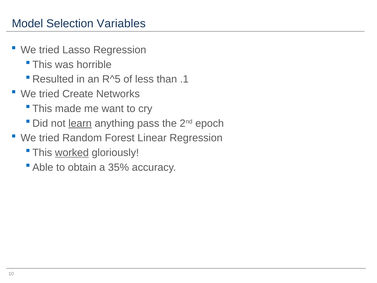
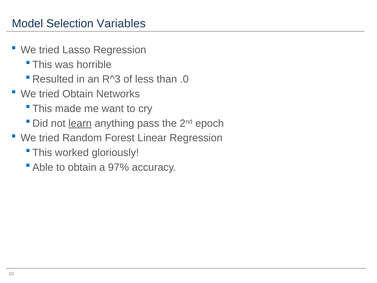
R^5: R^5 -> R^3
.1: .1 -> .0
tried Create: Create -> Obtain
worked underline: present -> none
35%: 35% -> 97%
